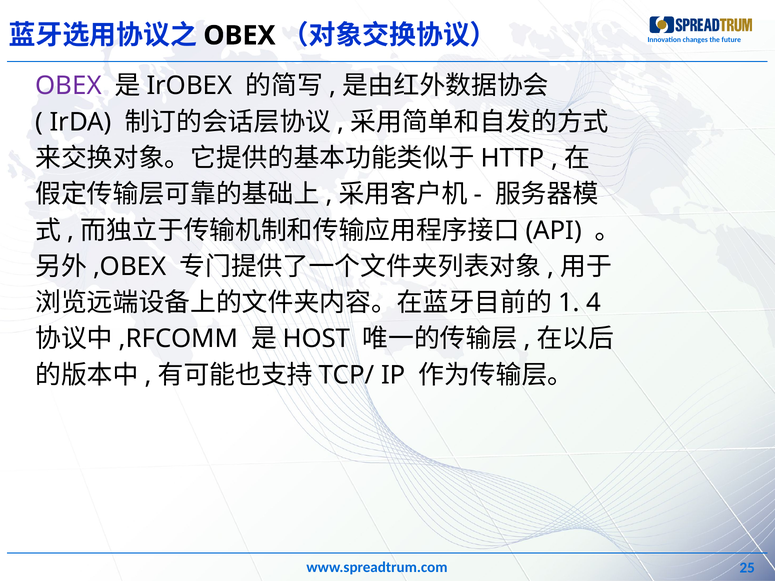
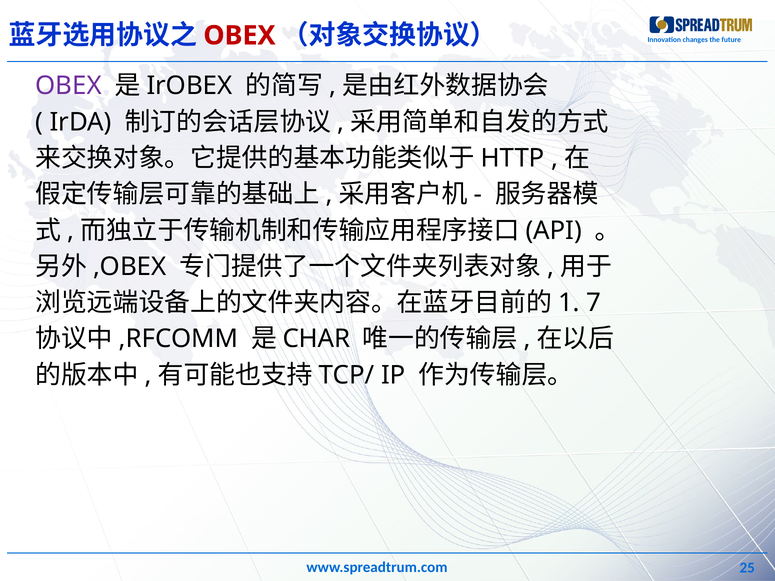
OBEX at (239, 36) colour: black -> red
4: 4 -> 7
HOST: HOST -> CHAR
